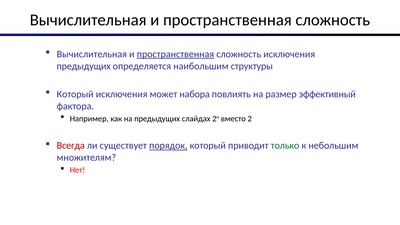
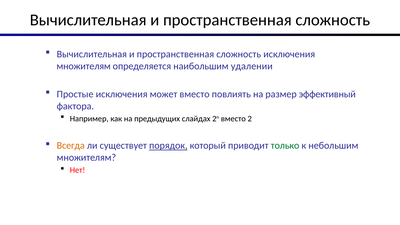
пространственная at (175, 54) underline: present -> none
предыдущих at (84, 66): предыдущих -> множителям
структуры: структуры -> удалении
Который at (75, 94): Который -> Простые
может набора: набора -> вместо
Всегда colour: red -> orange
